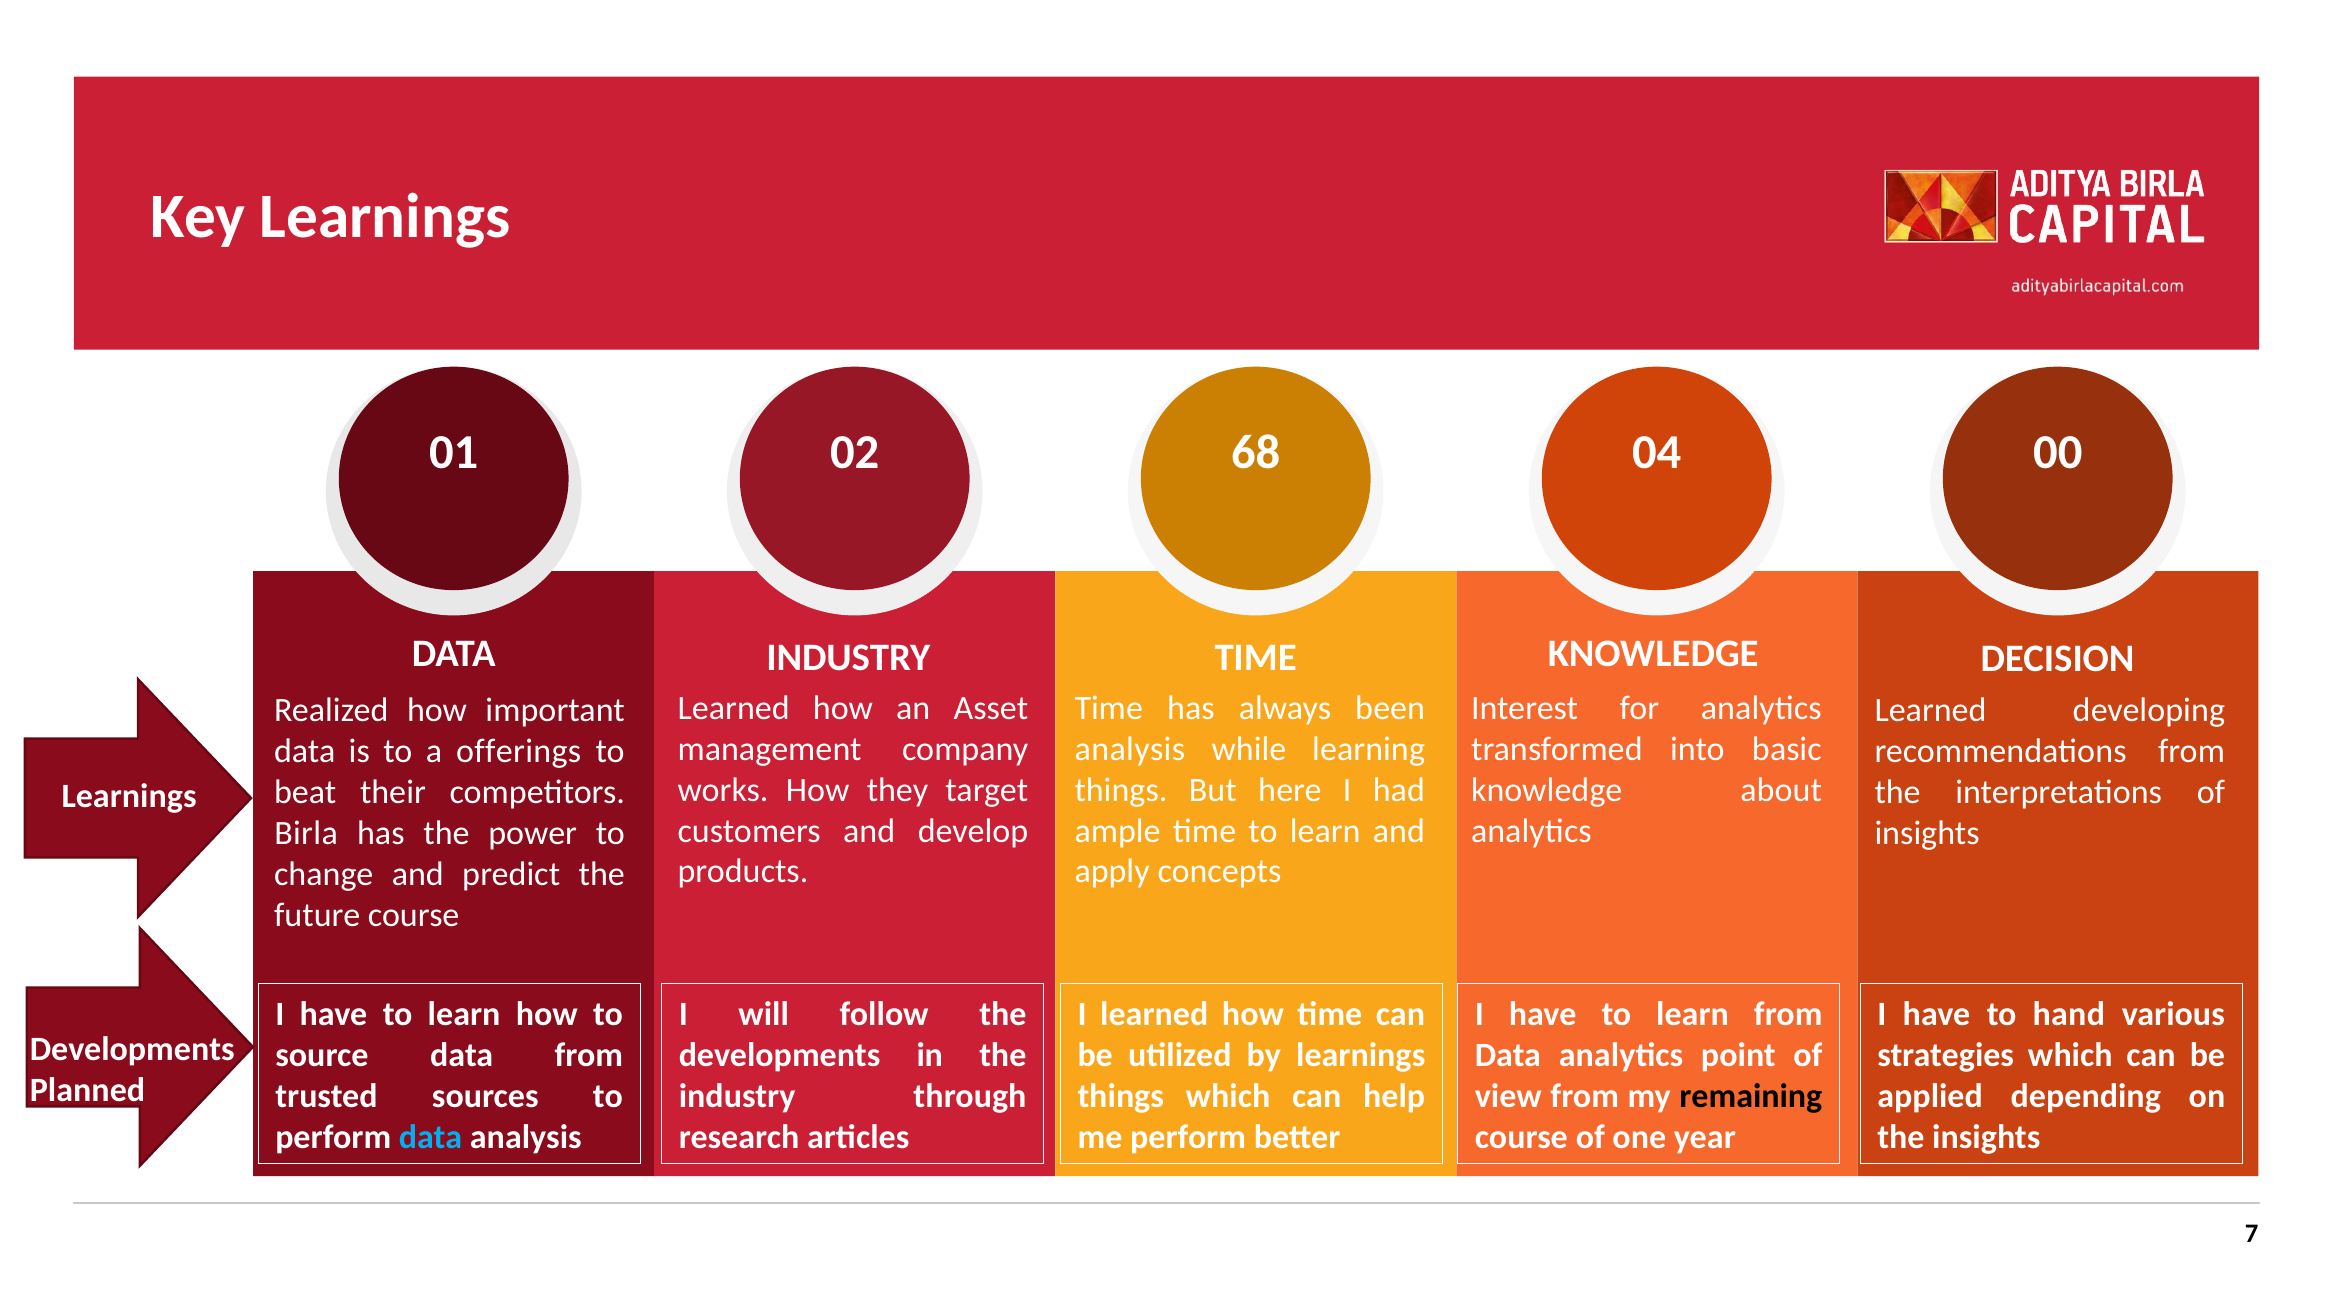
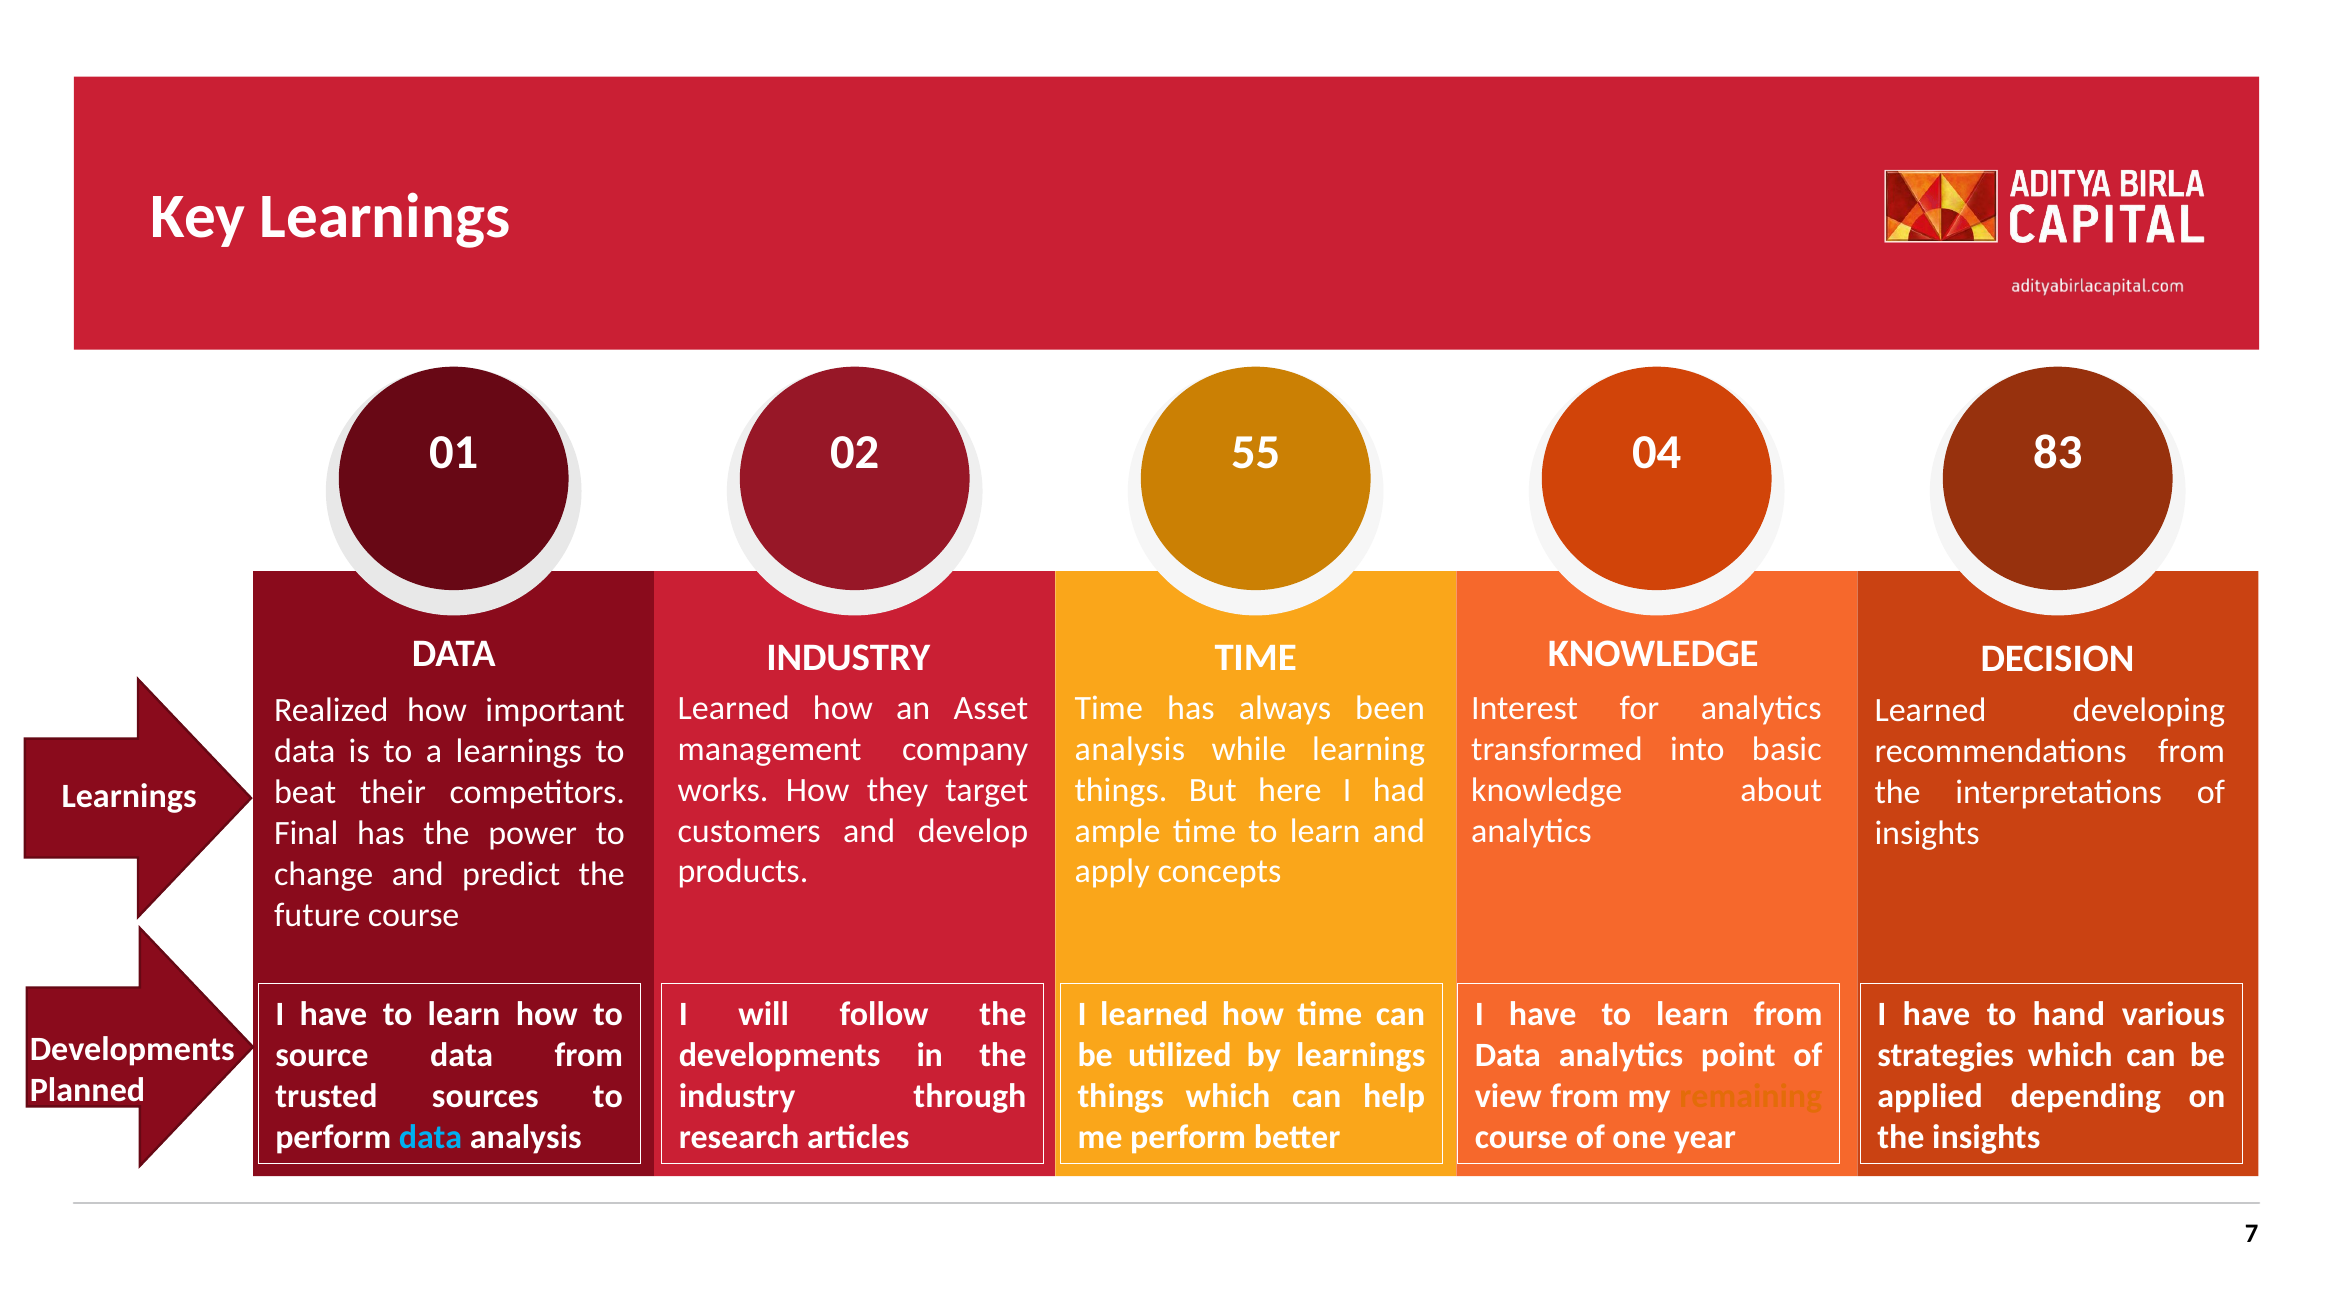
68: 68 -> 55
00: 00 -> 83
a offerings: offerings -> learnings
Birla: Birla -> Final
remaining colour: black -> orange
